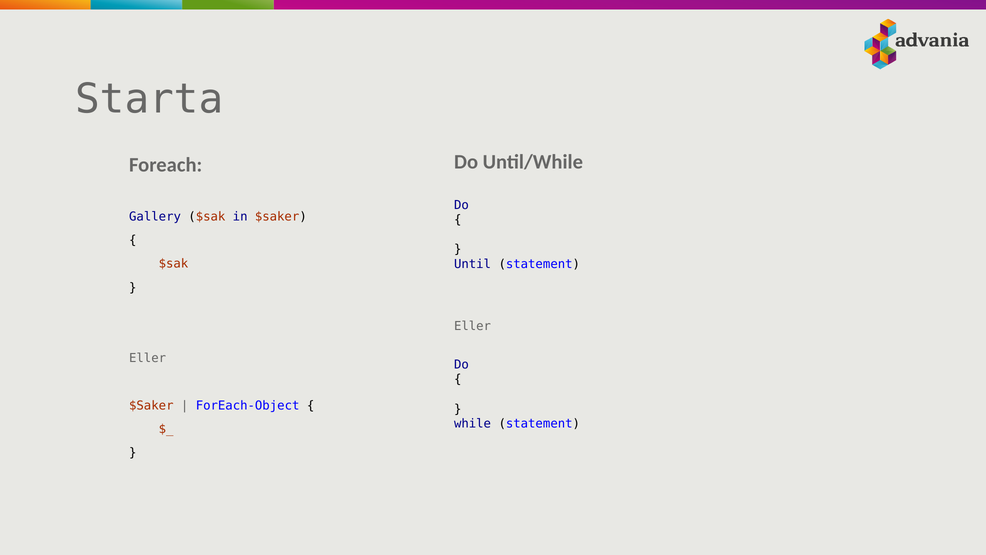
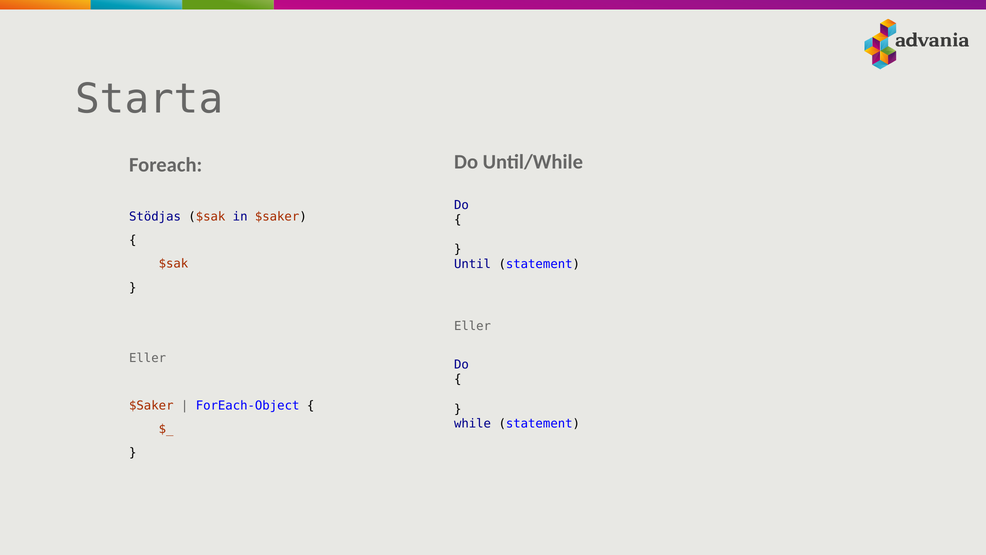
Gallery: Gallery -> Stödjas
